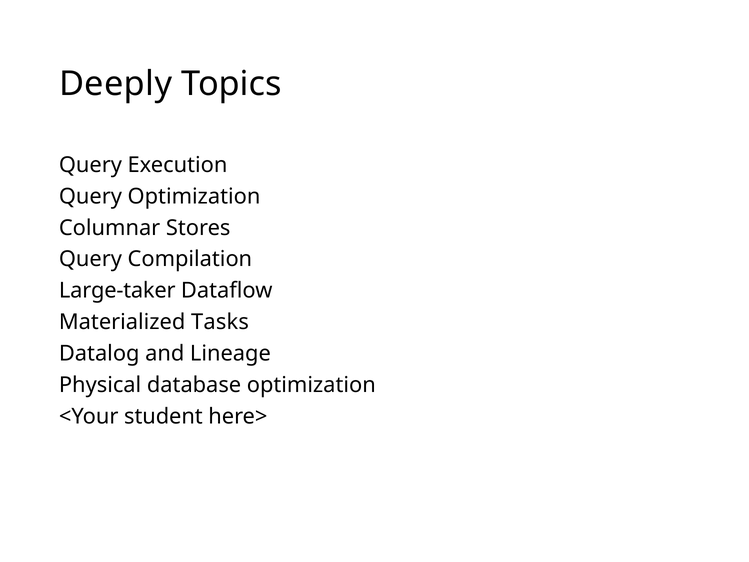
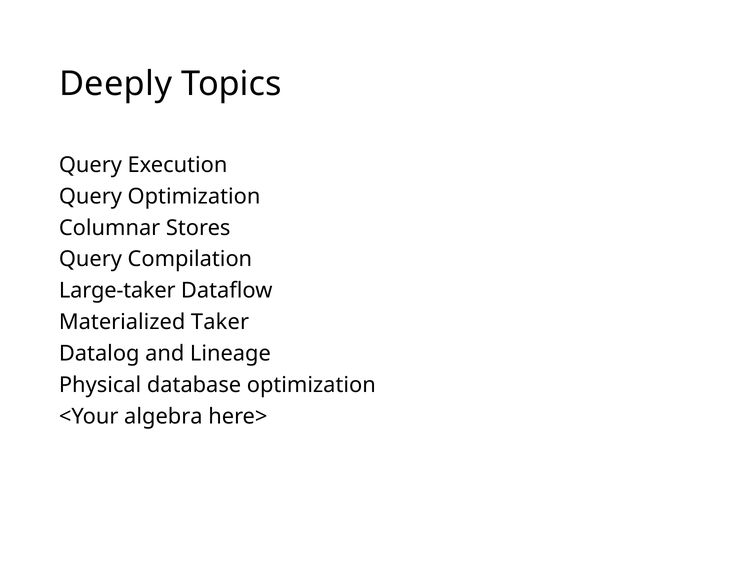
Tasks: Tasks -> Taker
student: student -> algebra
